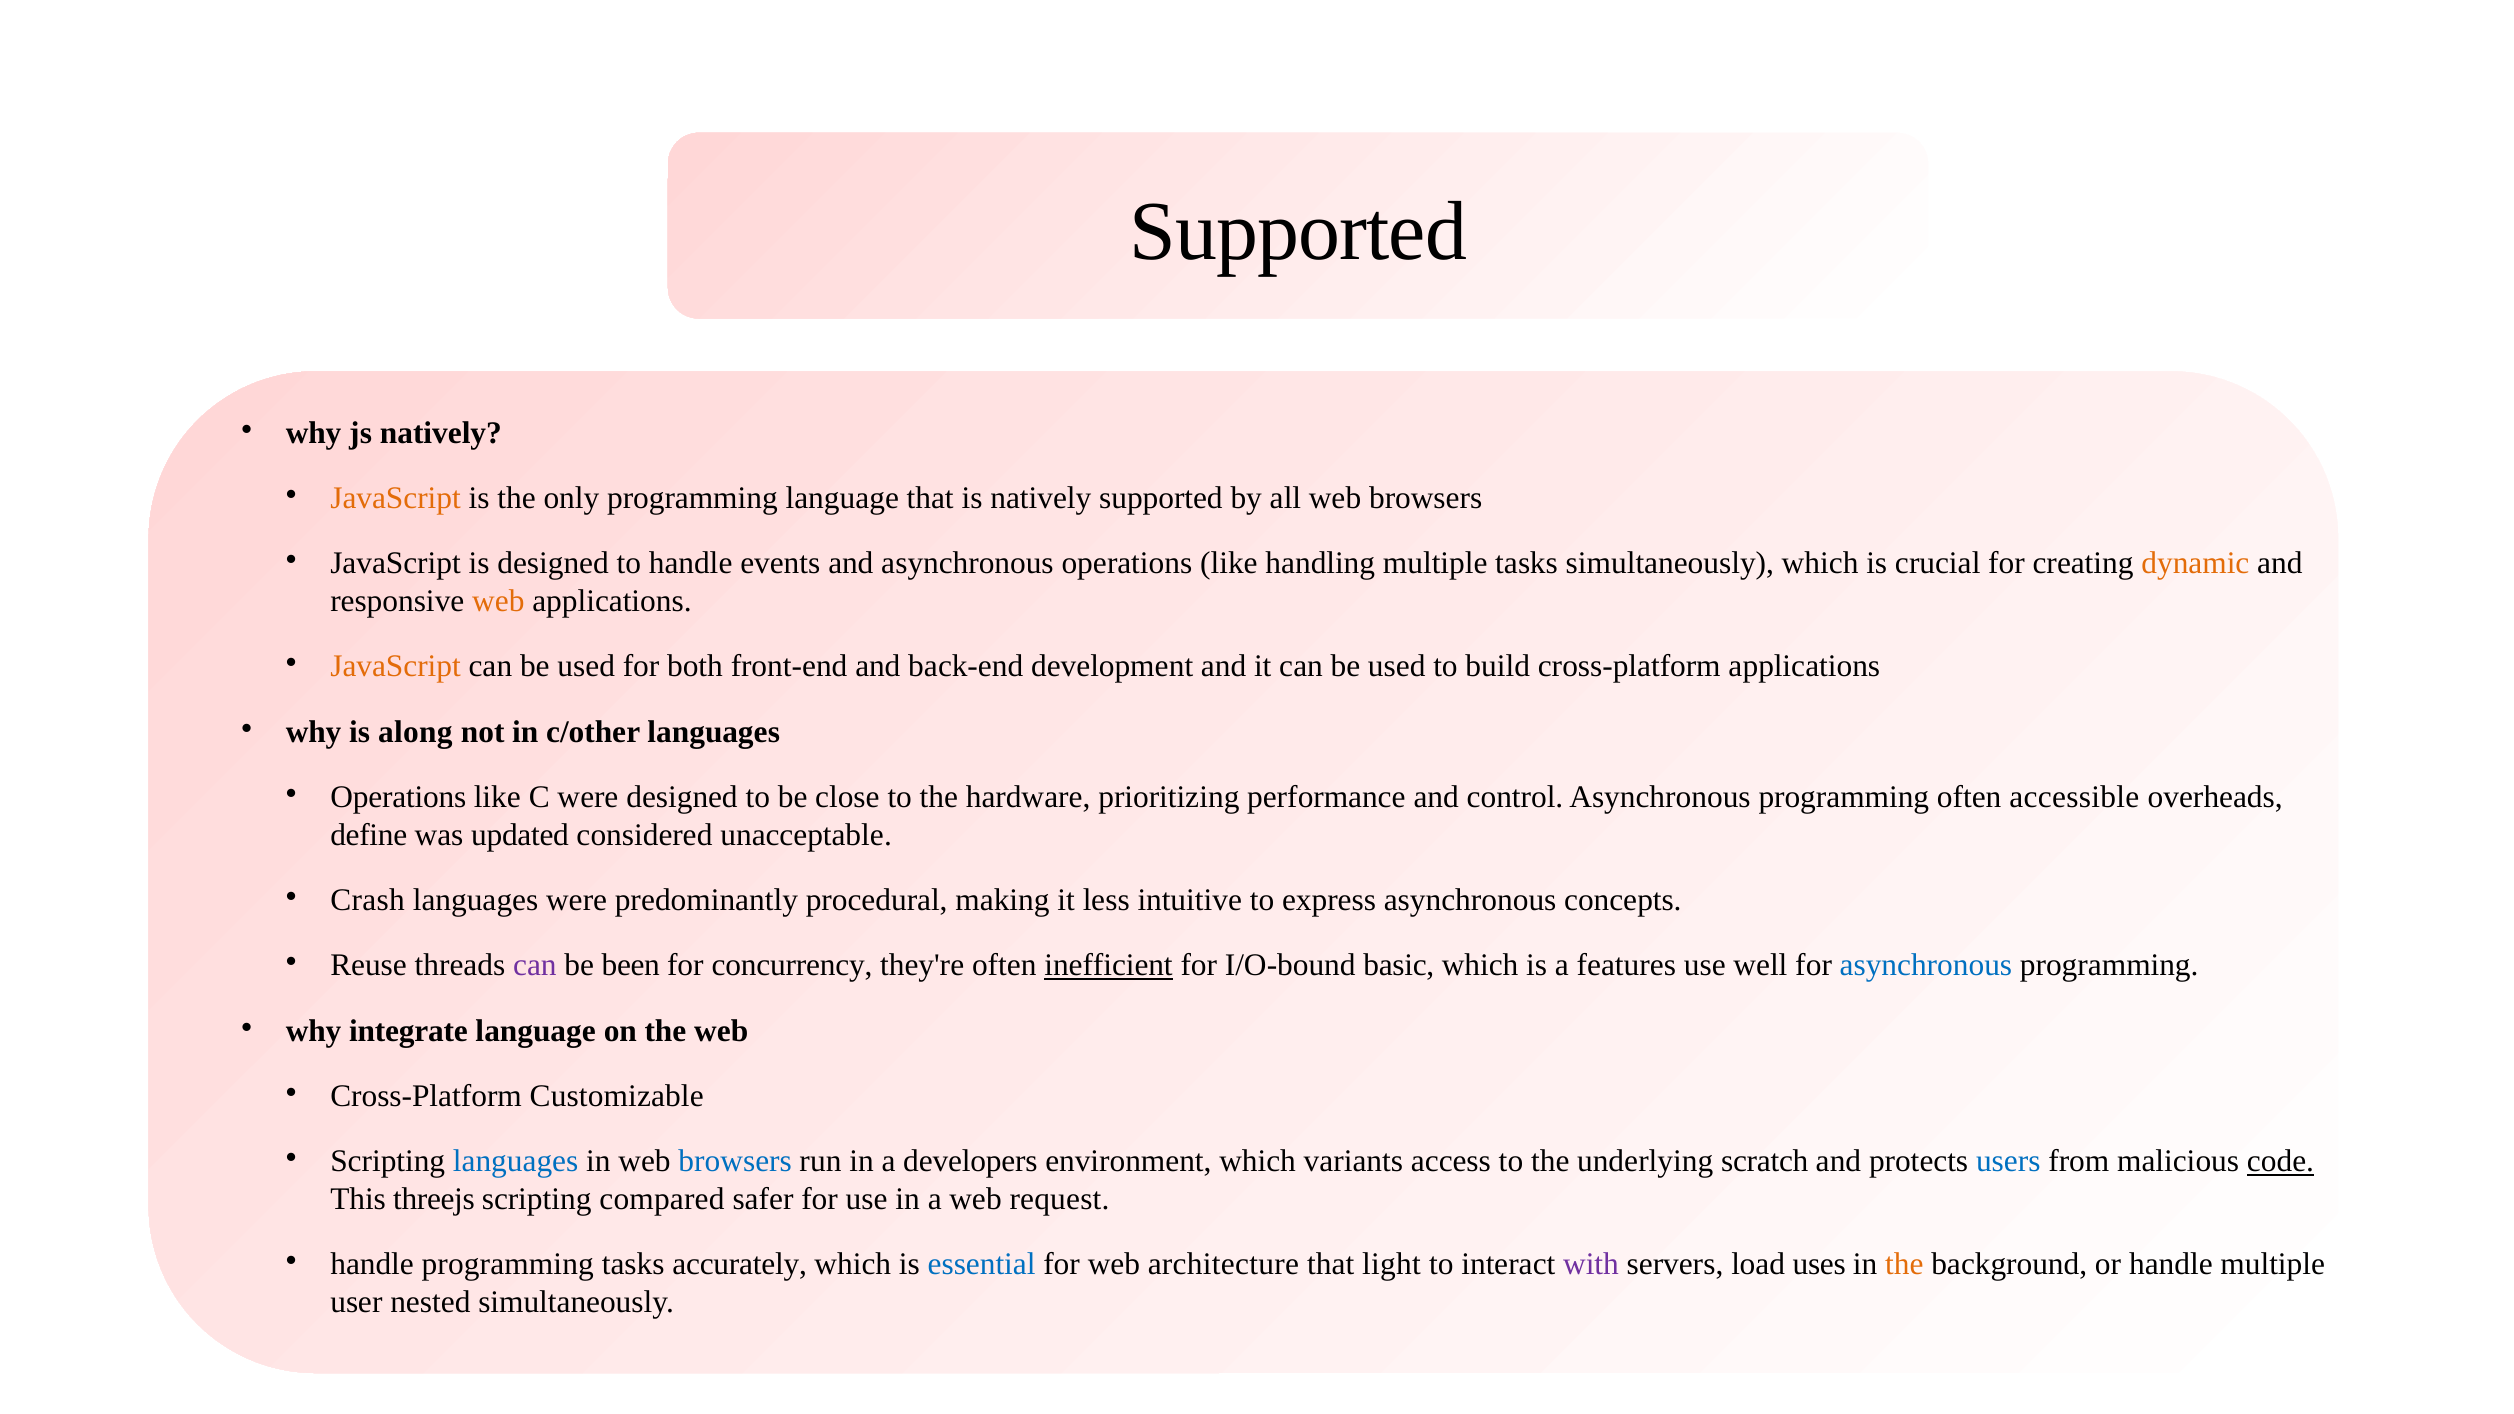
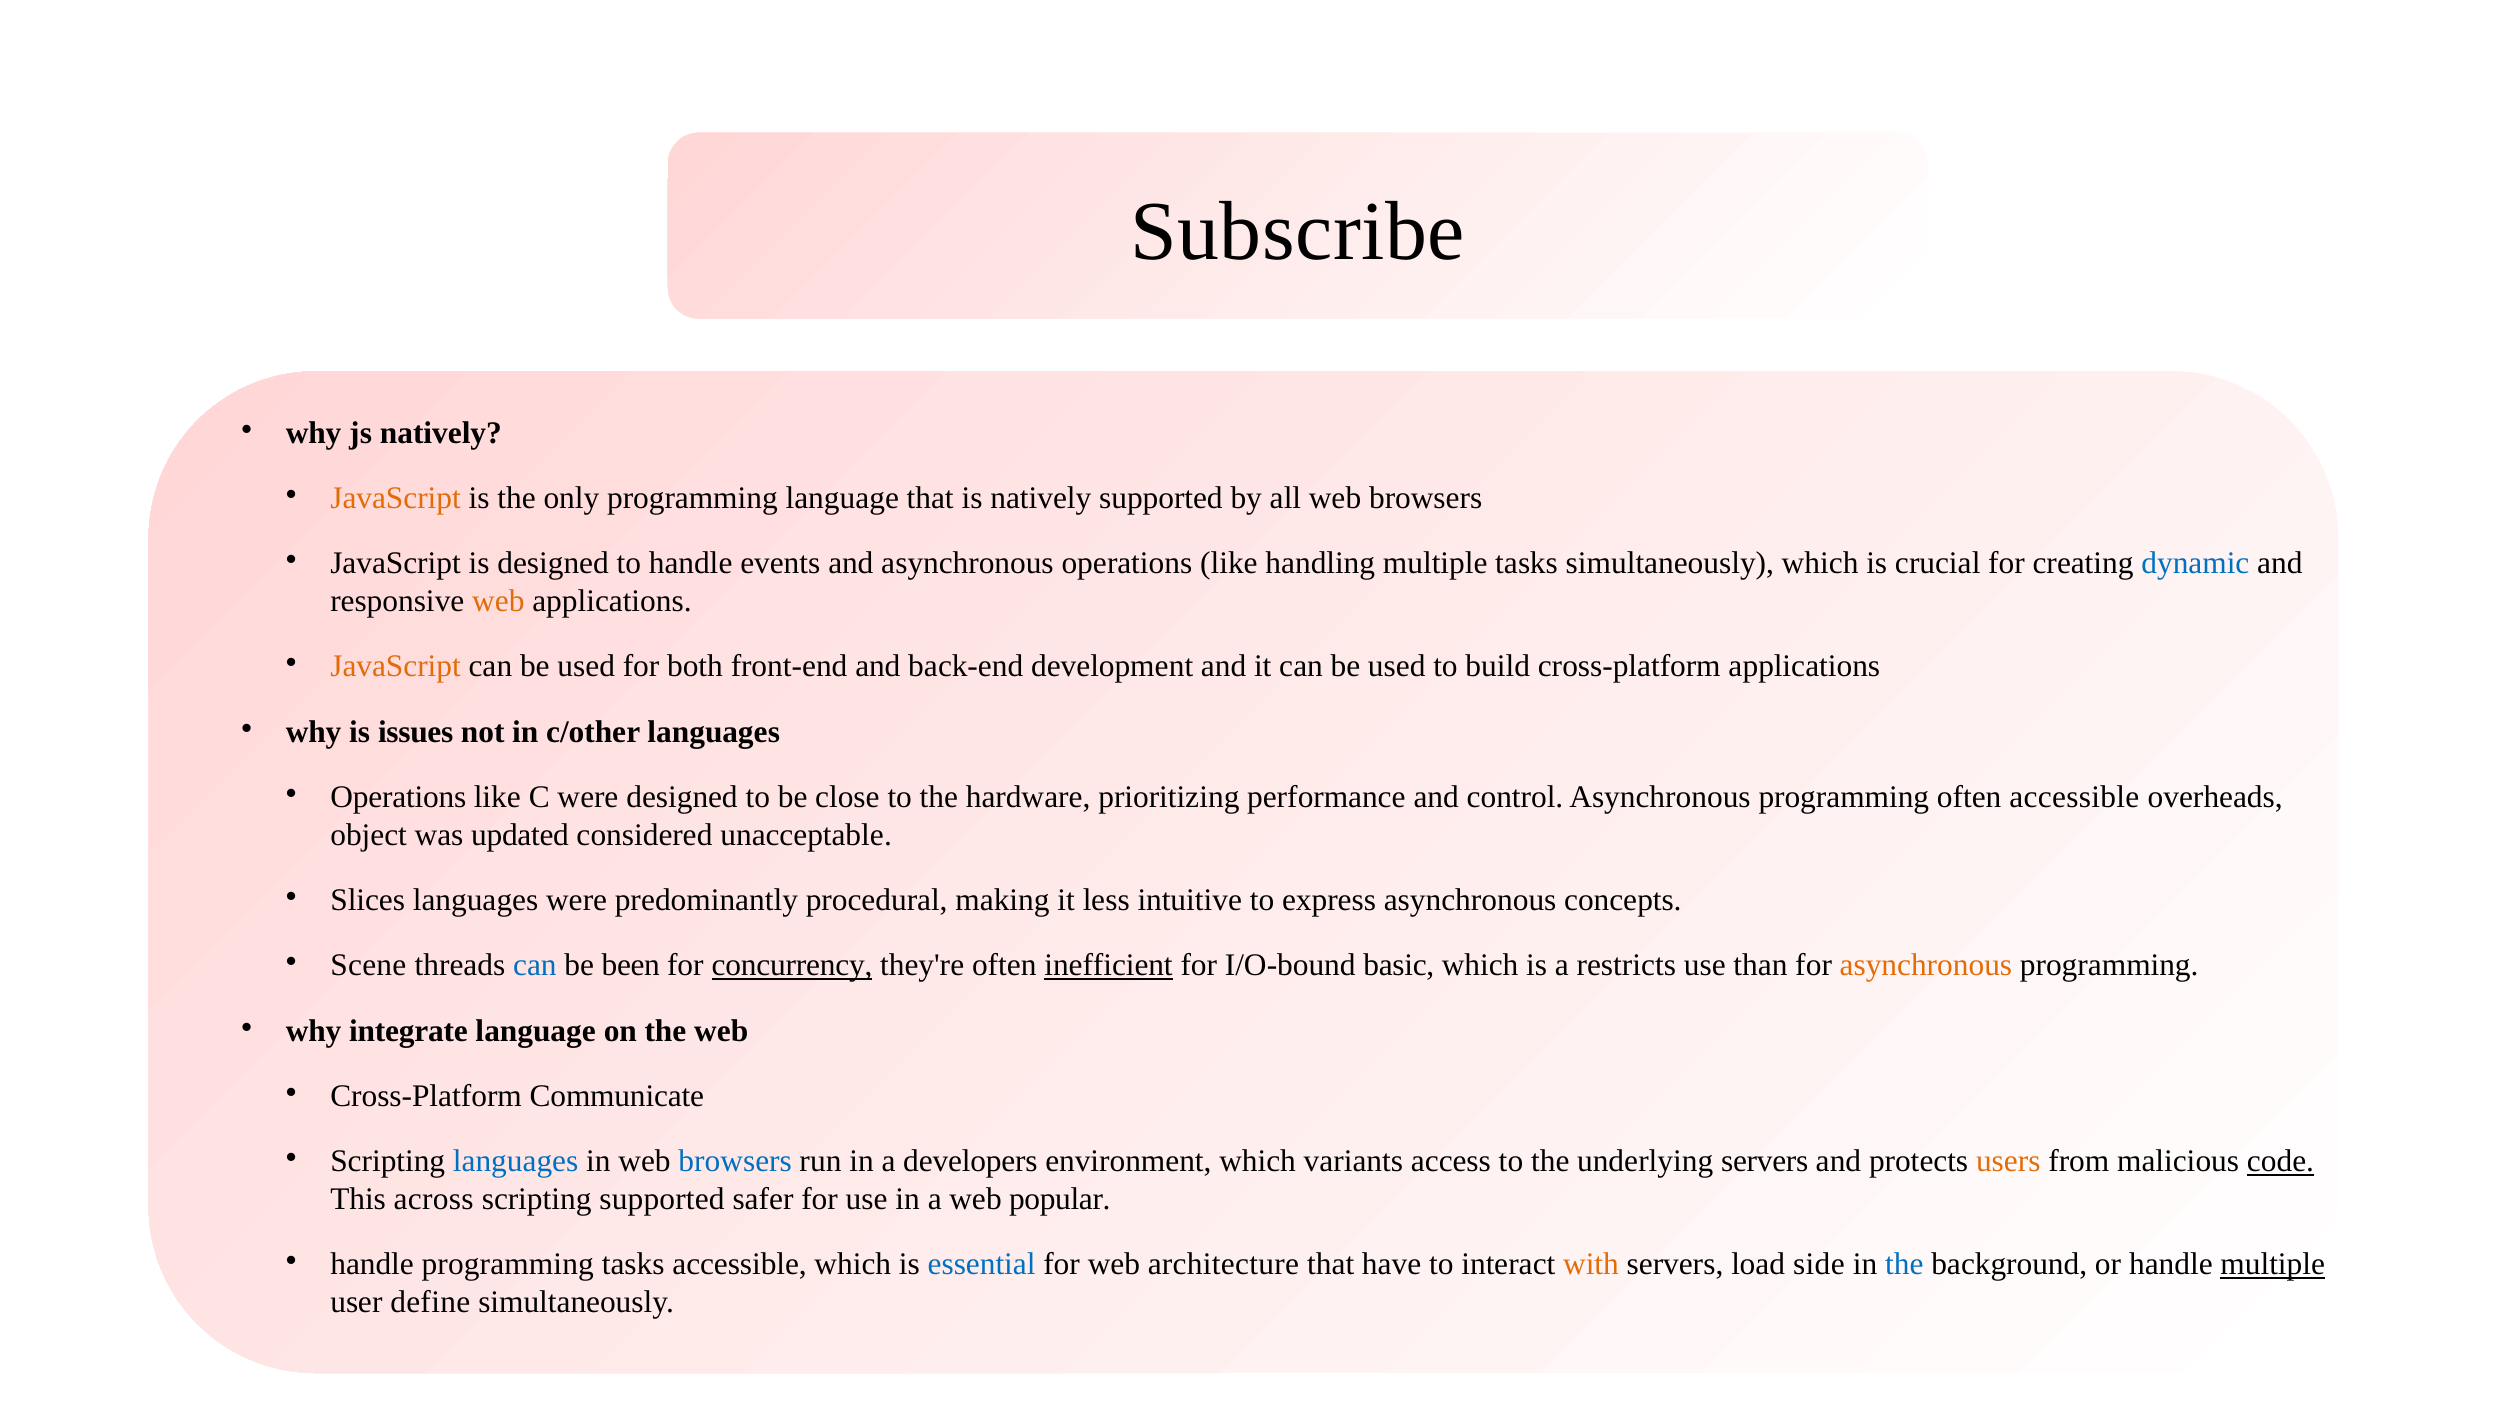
Supported at (1298, 232): Supported -> Subscribe
dynamic colour: orange -> blue
along: along -> issues
define: define -> object
Crash: Crash -> Slices
Reuse: Reuse -> Scene
can at (535, 966) colour: purple -> blue
concurrency underline: none -> present
features: features -> restricts
well: well -> than
asynchronous at (1926, 966) colour: blue -> orange
Customizable: Customizable -> Communicate
underlying scratch: scratch -> servers
users colour: blue -> orange
threejs: threejs -> across
scripting compared: compared -> supported
request: request -> popular
tasks accurately: accurately -> accessible
light: light -> have
with colour: purple -> orange
uses: uses -> side
the at (1904, 1265) colour: orange -> blue
multiple at (2273, 1265) underline: none -> present
nested: nested -> define
